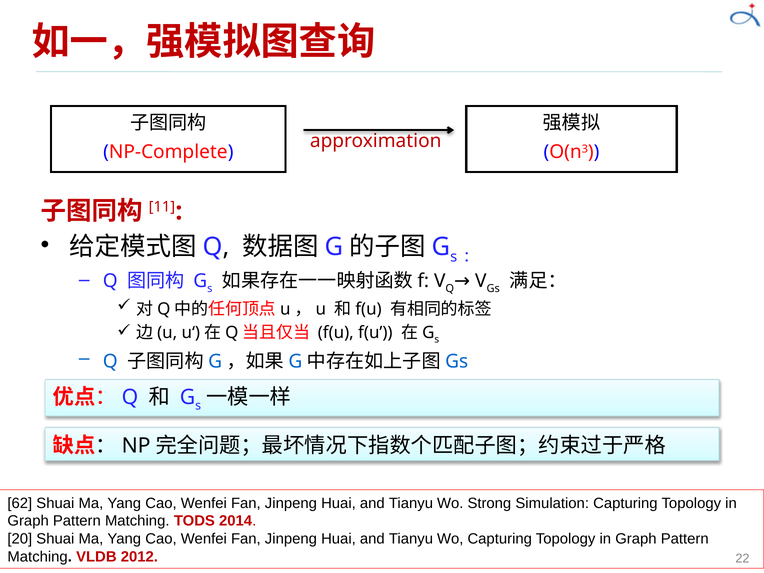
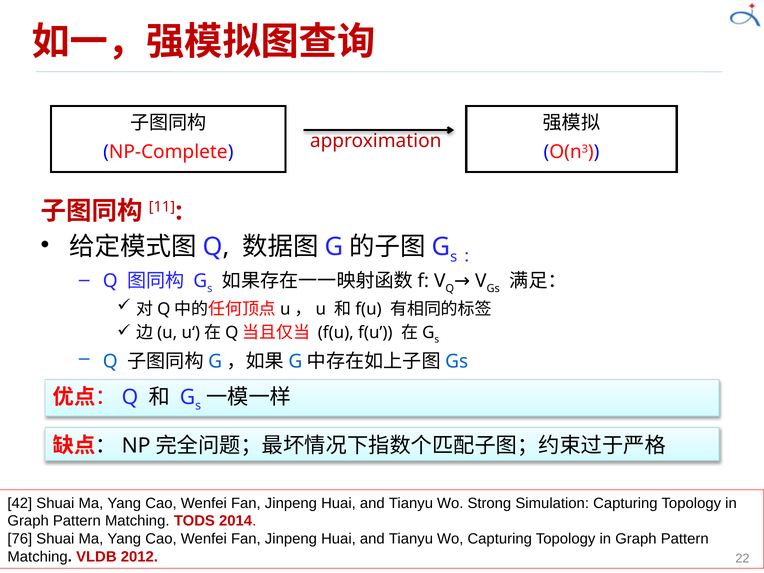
62: 62 -> 42
20: 20 -> 76
